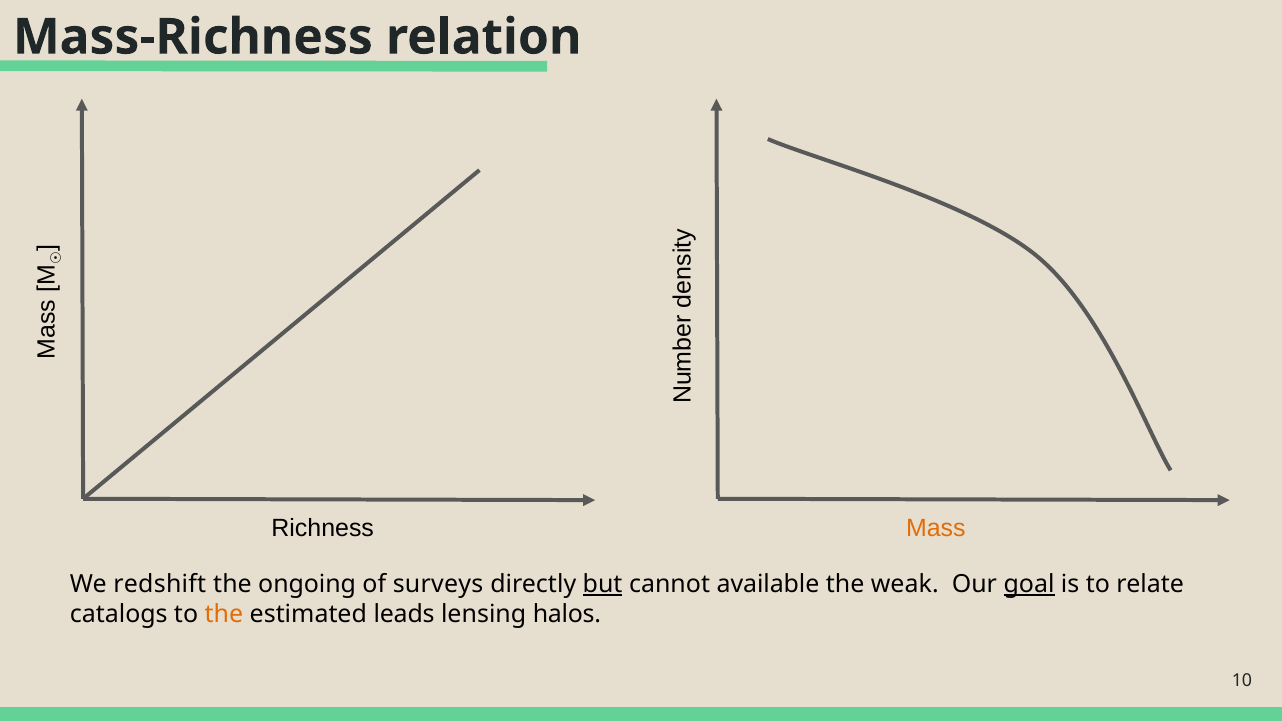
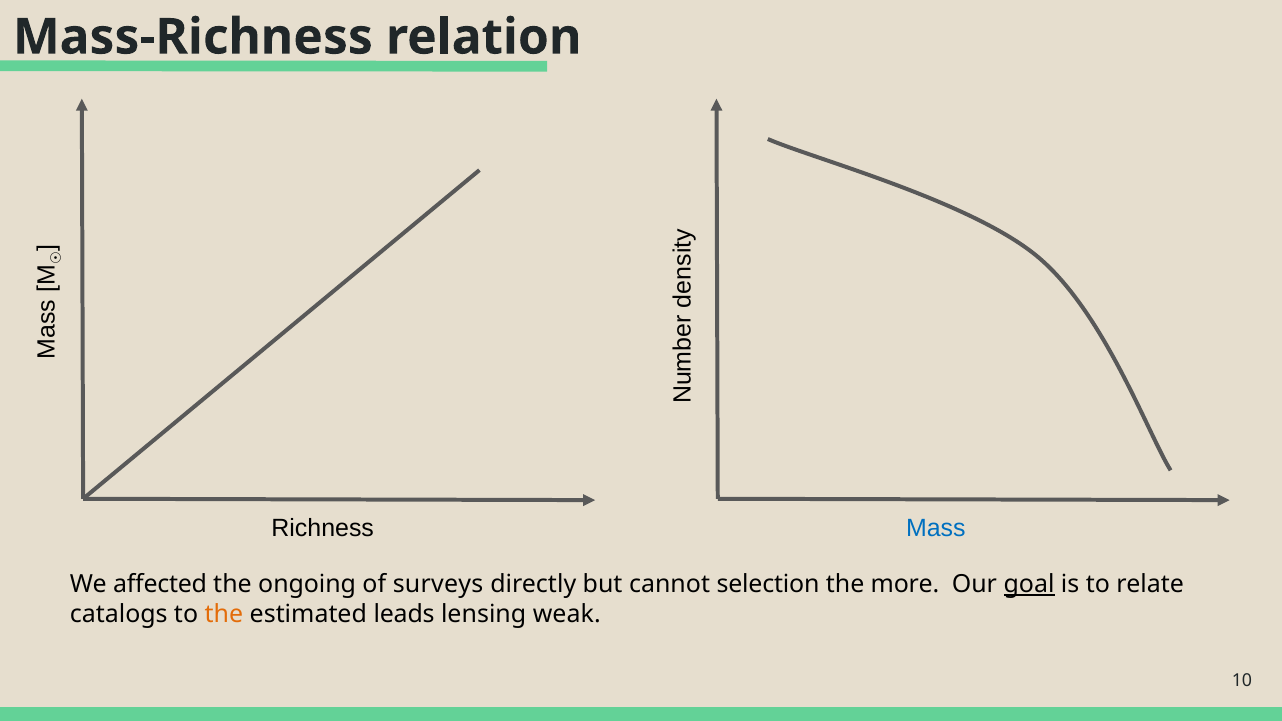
Mass colour: orange -> blue
redshift: redshift -> affected
but underline: present -> none
available: available -> selection
weak: weak -> more
halos: halos -> weak
